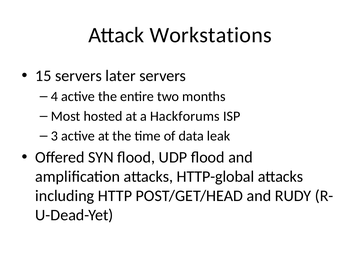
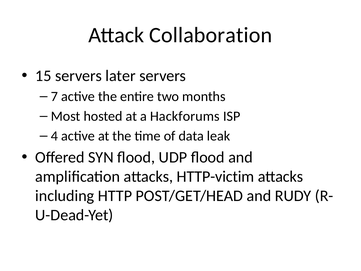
Workstations: Workstations -> Collaboration
4: 4 -> 7
3: 3 -> 4
HTTP-global: HTTP-global -> HTTP-victim
